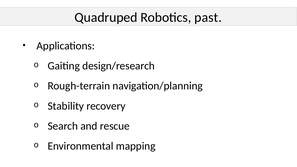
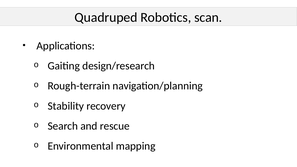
past: past -> scan
